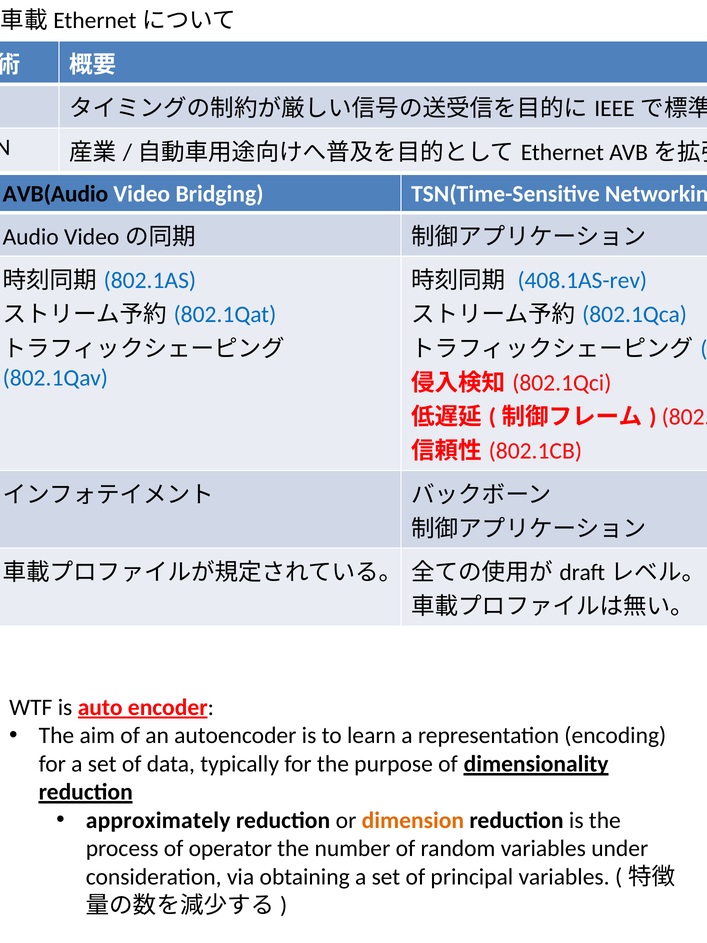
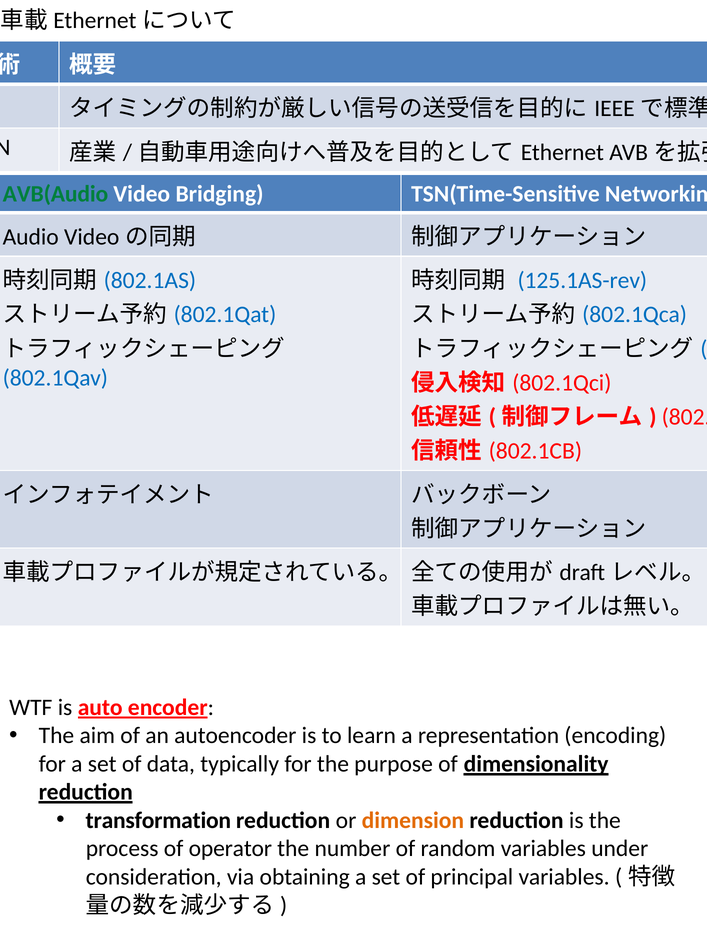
AVB(Audio colour: black -> green
408.1AS-rev: 408.1AS-rev -> 125.1AS-rev
approximately: approximately -> transformation
